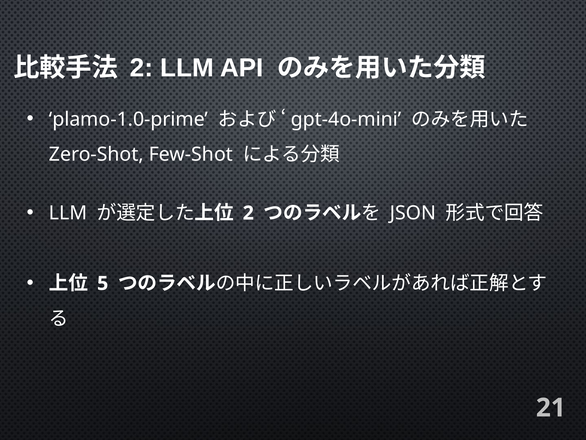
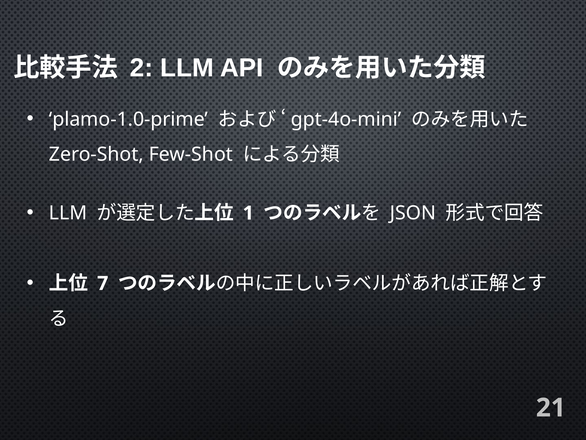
2 at (248, 213): 2 -> 1
5: 5 -> 7
